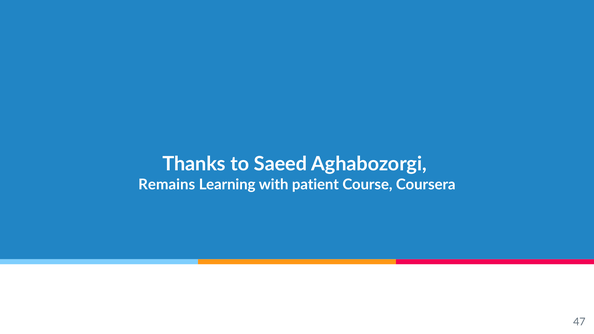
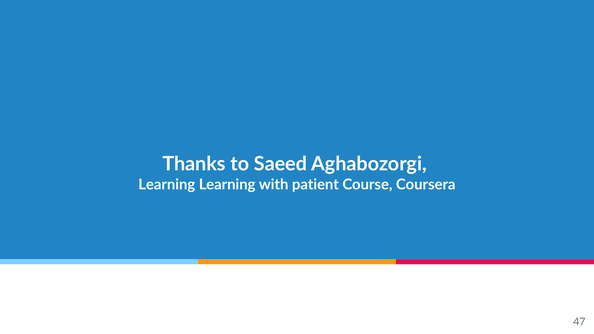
Remains at (167, 185): Remains -> Learning
